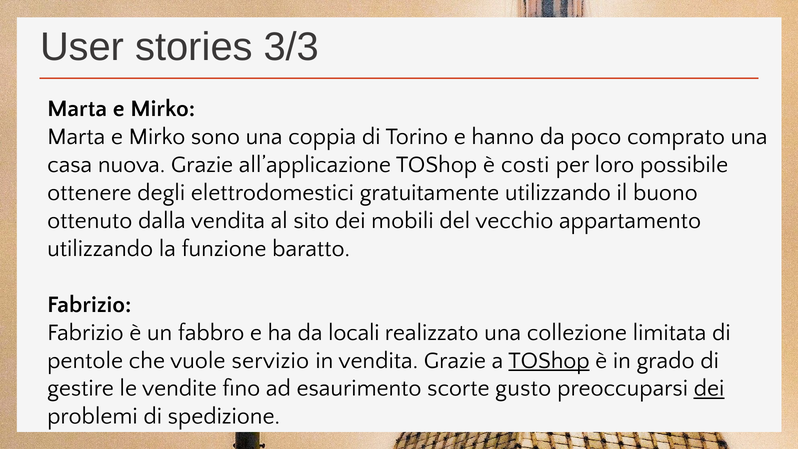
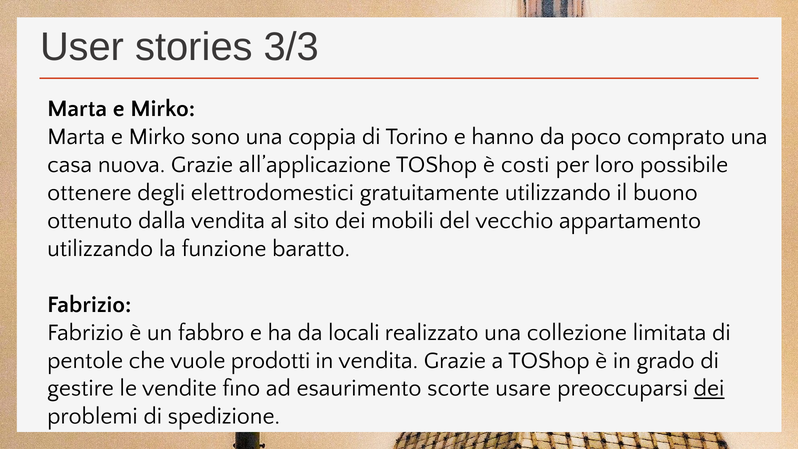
servizio: servizio -> prodotti
TOShop at (549, 360) underline: present -> none
gusto: gusto -> usare
